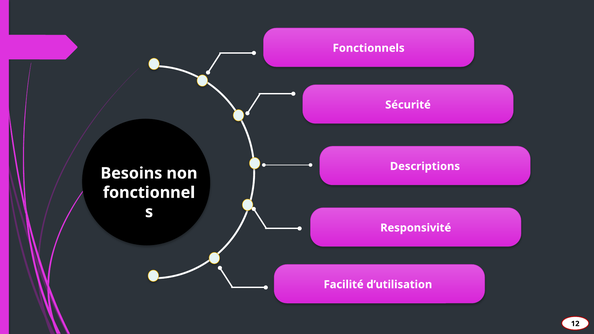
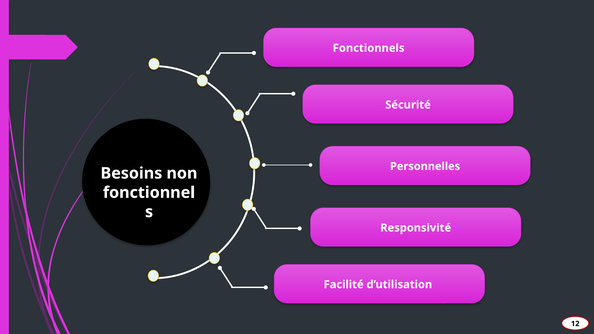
Descriptions: Descriptions -> Personnelles
